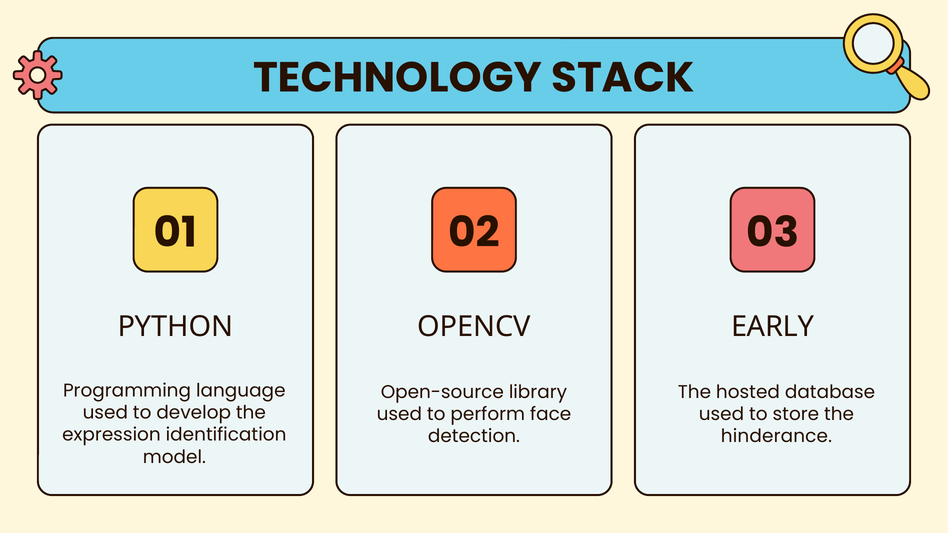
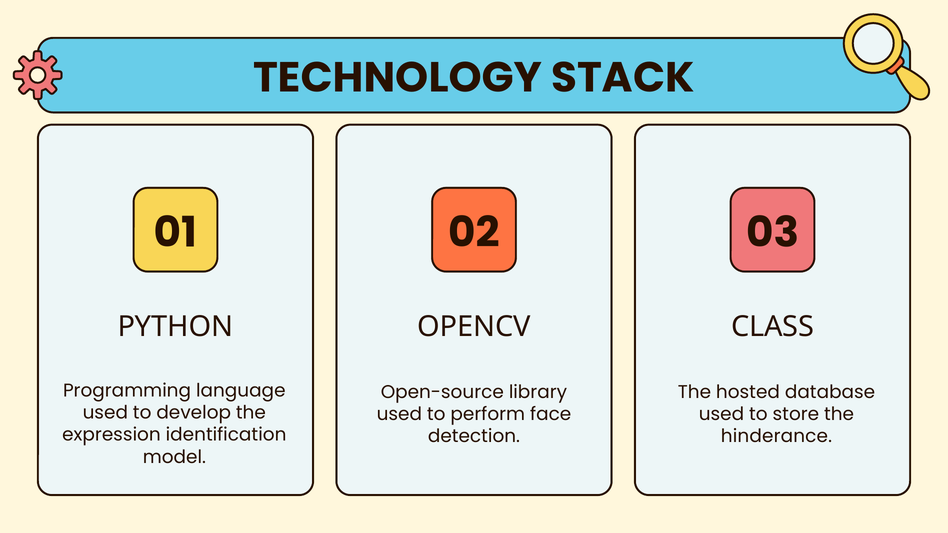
EARLY: EARLY -> CLASS
